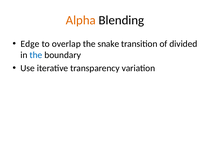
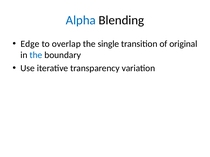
Alpha colour: orange -> blue
snake: snake -> single
divided: divided -> original
